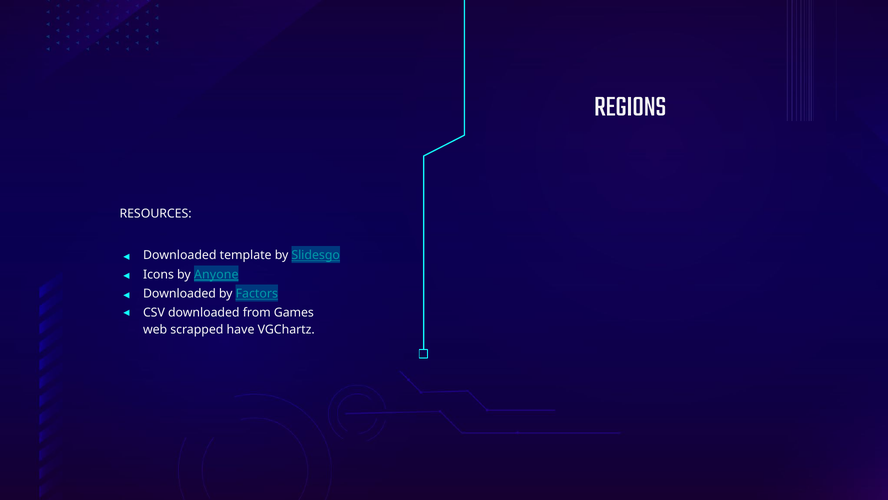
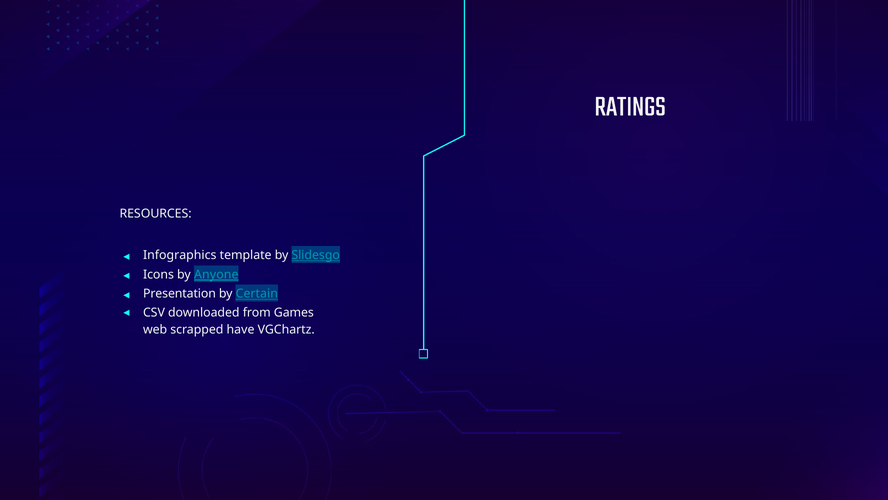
REGIONS: REGIONS -> RATINGS
Downloaded at (180, 255): Downloaded -> Infographics
Downloaded at (179, 293): Downloaded -> Presentation
Factors: Factors -> Certain
